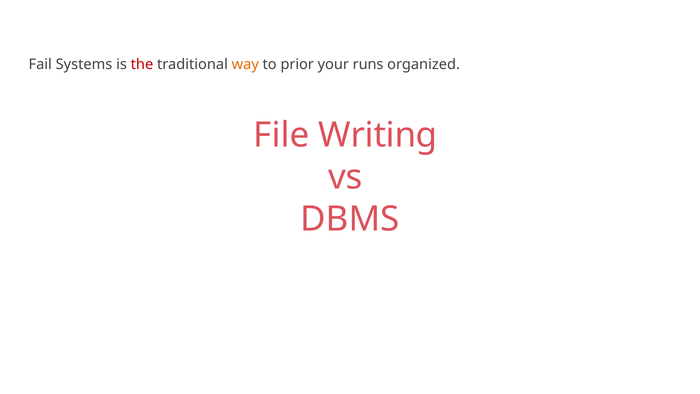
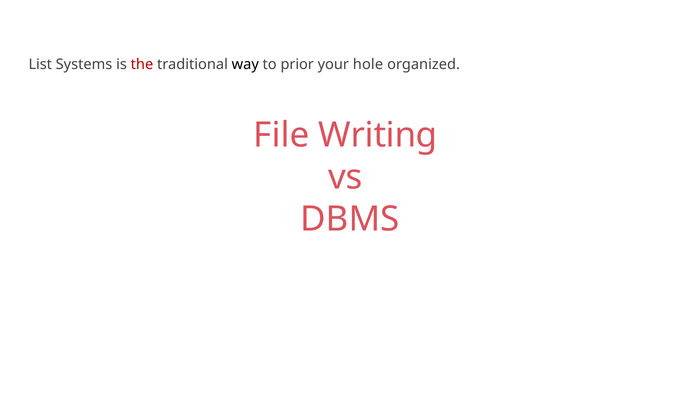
Fail: Fail -> List
way colour: orange -> black
runs: runs -> hole
